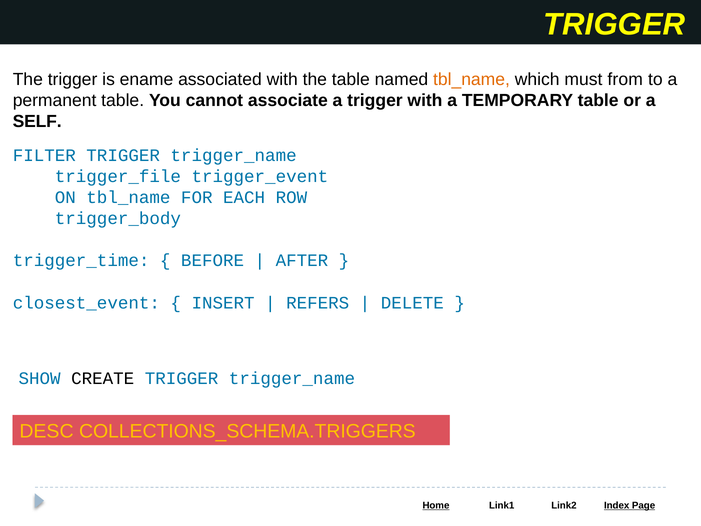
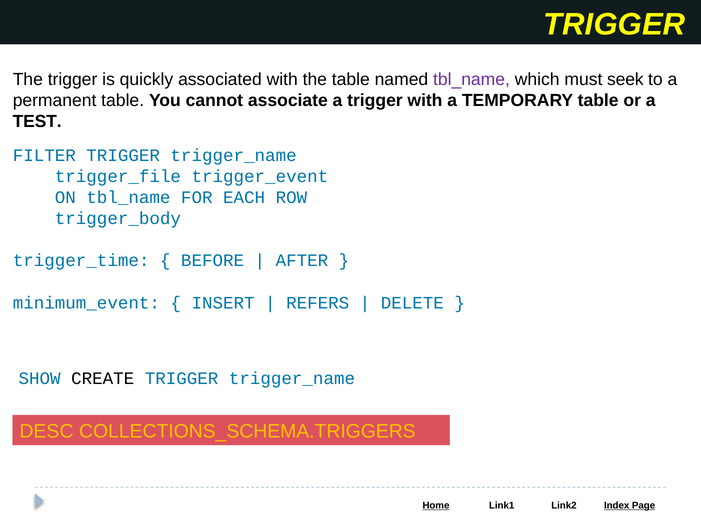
ename: ename -> quickly
tbl_name at (471, 79) colour: orange -> purple
from: from -> seek
SELF: SELF -> TEST
closest_event: closest_event -> minimum_event
